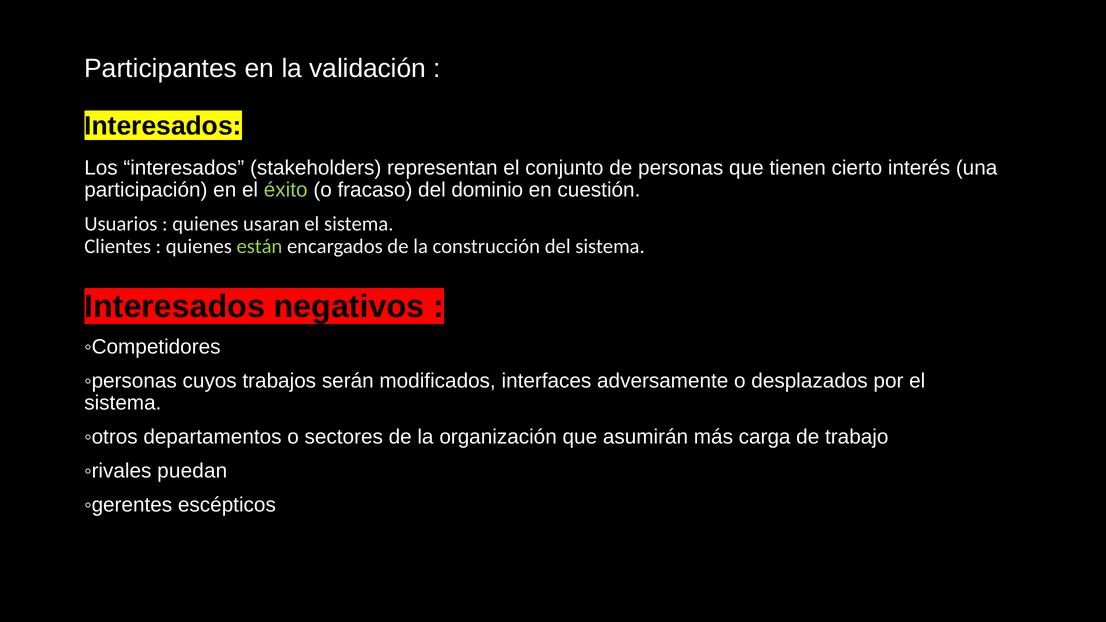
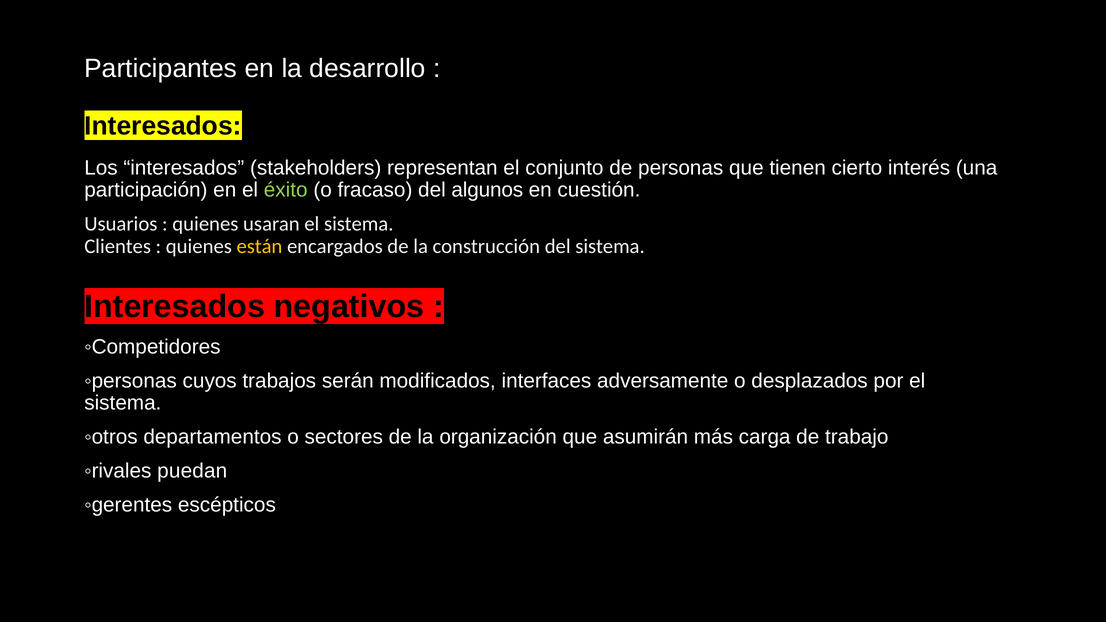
validación: validación -> desarrollo
dominio: dominio -> algunos
están colour: light green -> yellow
